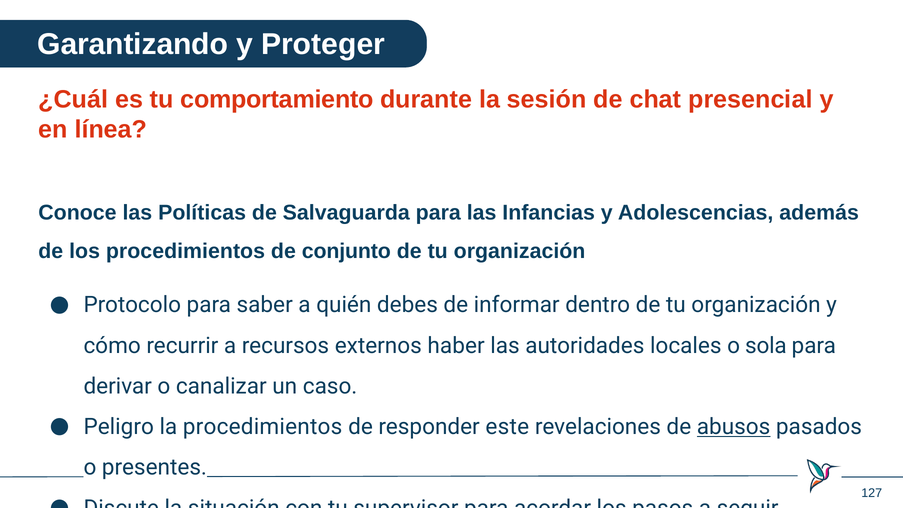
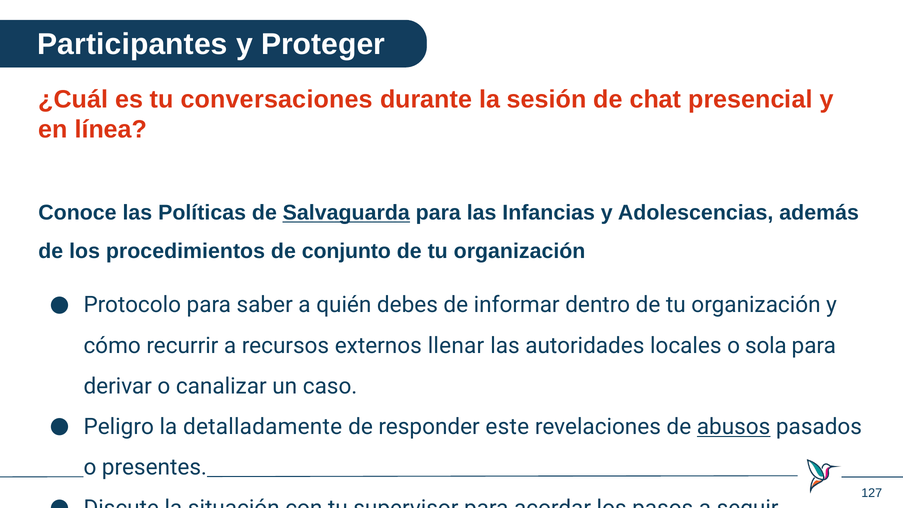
Garantizando: Garantizando -> Participantes
comportamiento: comportamiento -> conversaciones
Salvaguarda underline: none -> present
haber: haber -> llenar
la procedimientos: procedimientos -> detalladamente
